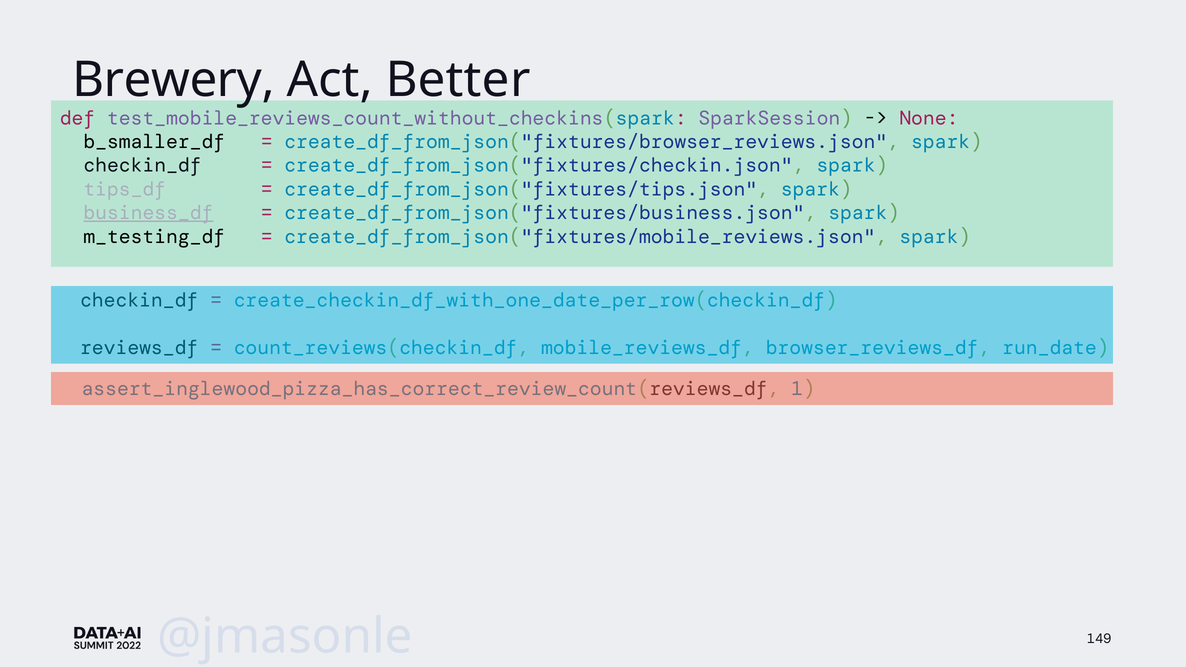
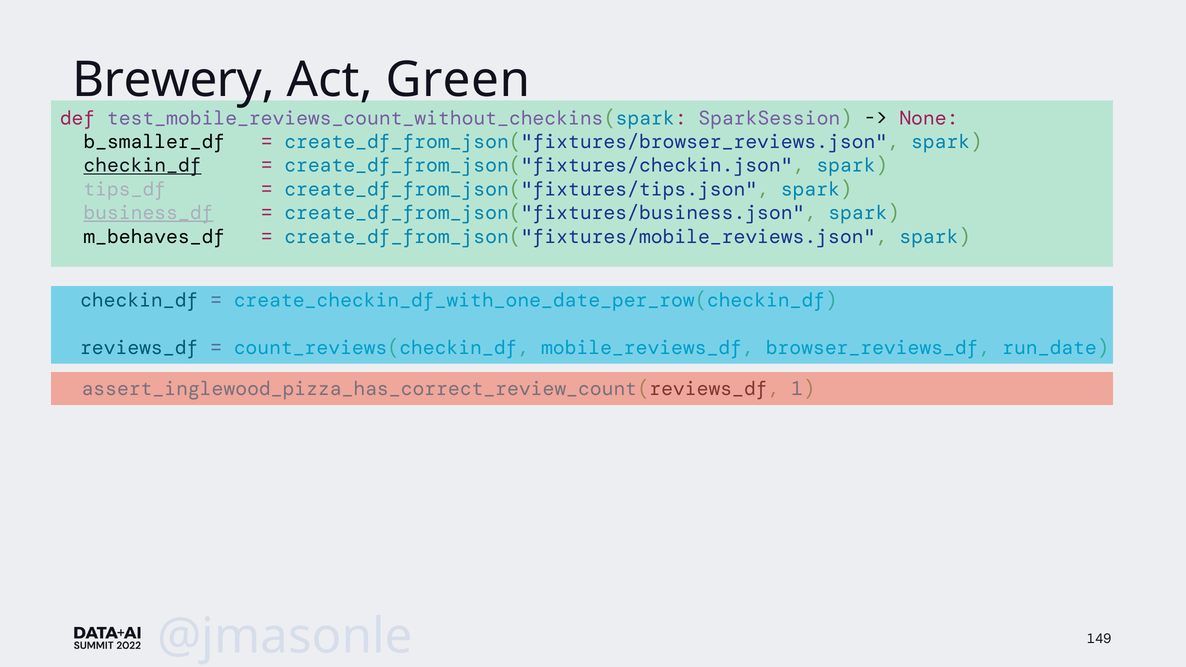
Better: Better -> Green
checkin_df at (143, 165) underline: none -> present
m_testing_df: m_testing_df -> m_behaves_df
